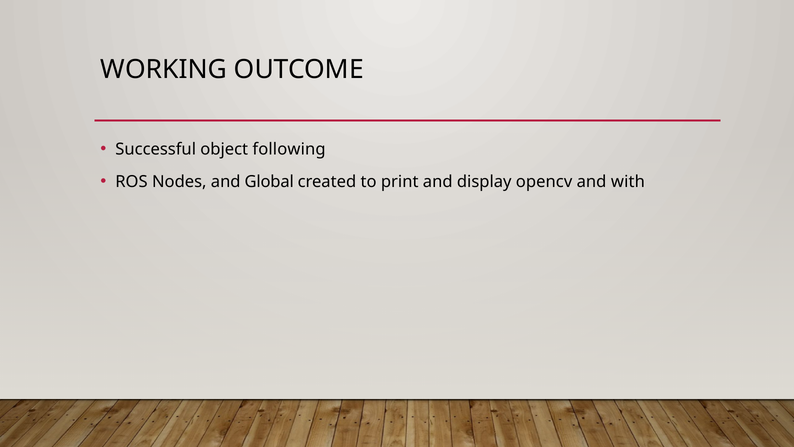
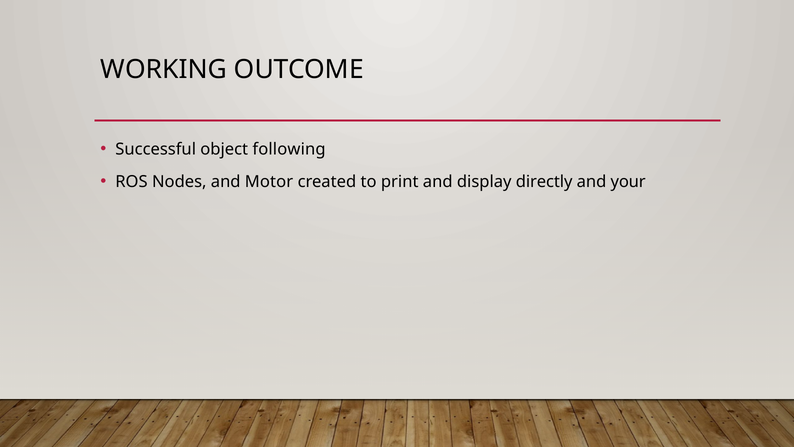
Global: Global -> Motor
opencv: opencv -> directly
with: with -> your
